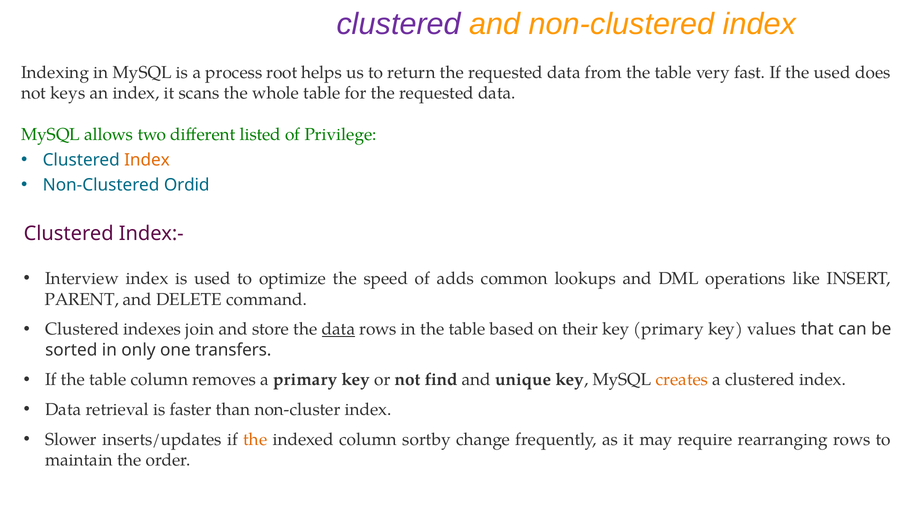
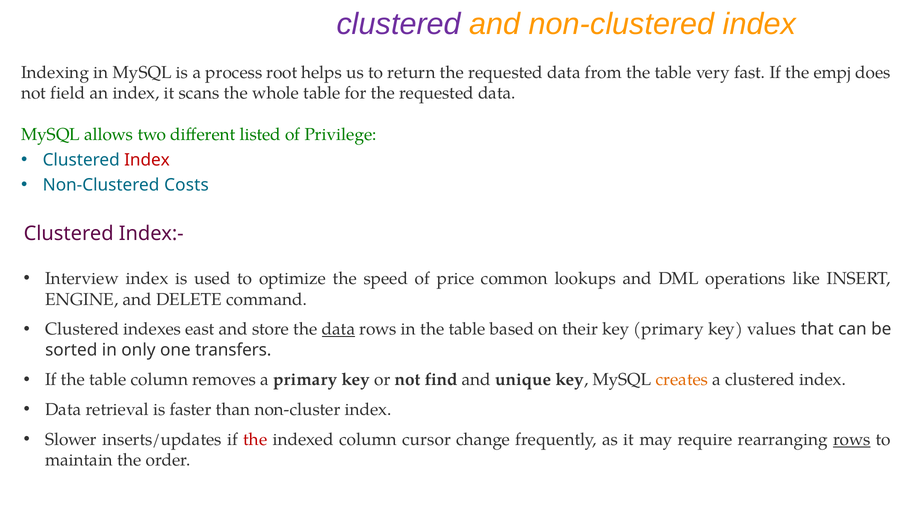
the used: used -> empj
keys: keys -> field
Index at (147, 160) colour: orange -> red
Ordid: Ordid -> Costs
adds: adds -> price
PARENT: PARENT -> ENGINE
join: join -> east
the at (255, 439) colour: orange -> red
sortby: sortby -> cursor
rows at (852, 439) underline: none -> present
